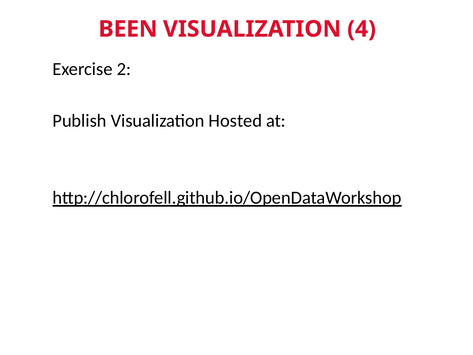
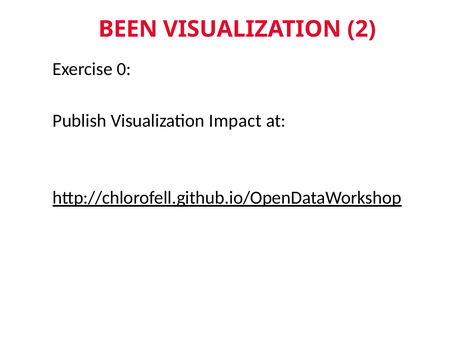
4: 4 -> 2
2: 2 -> 0
Hosted: Hosted -> Impact
